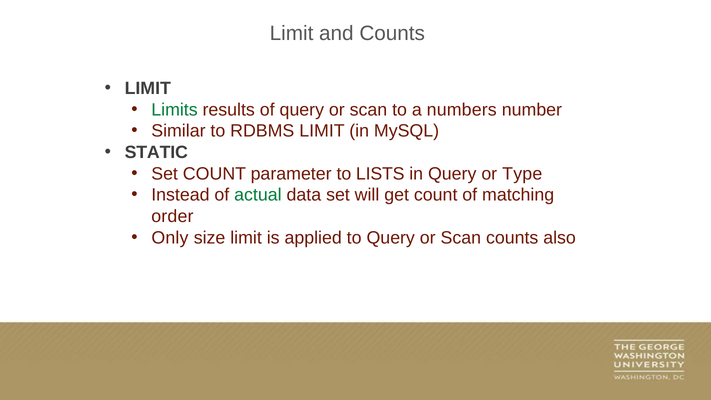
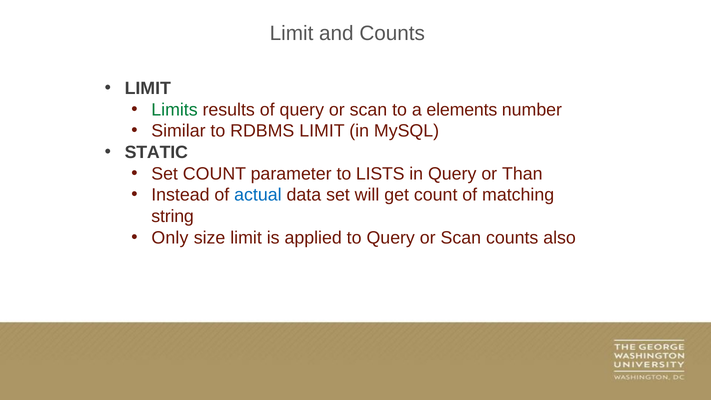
numbers: numbers -> elements
Type: Type -> Than
actual colour: green -> blue
order: order -> string
